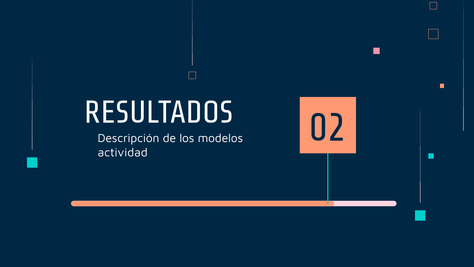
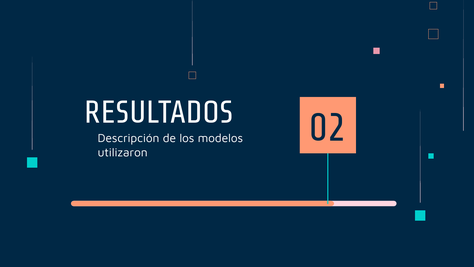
actividad: actividad -> utilizaron
